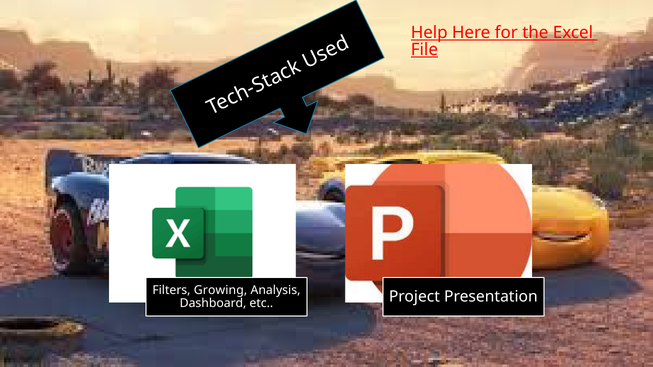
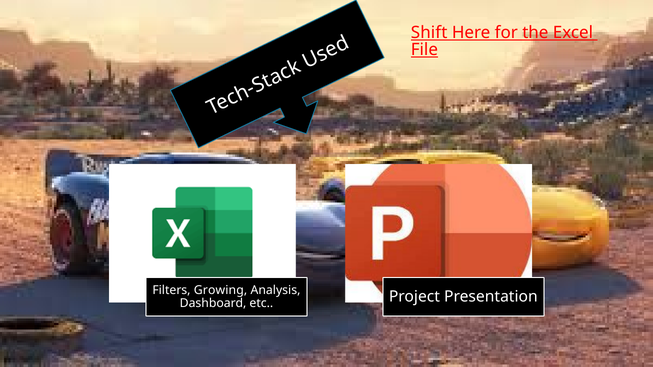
Help: Help -> Shift
